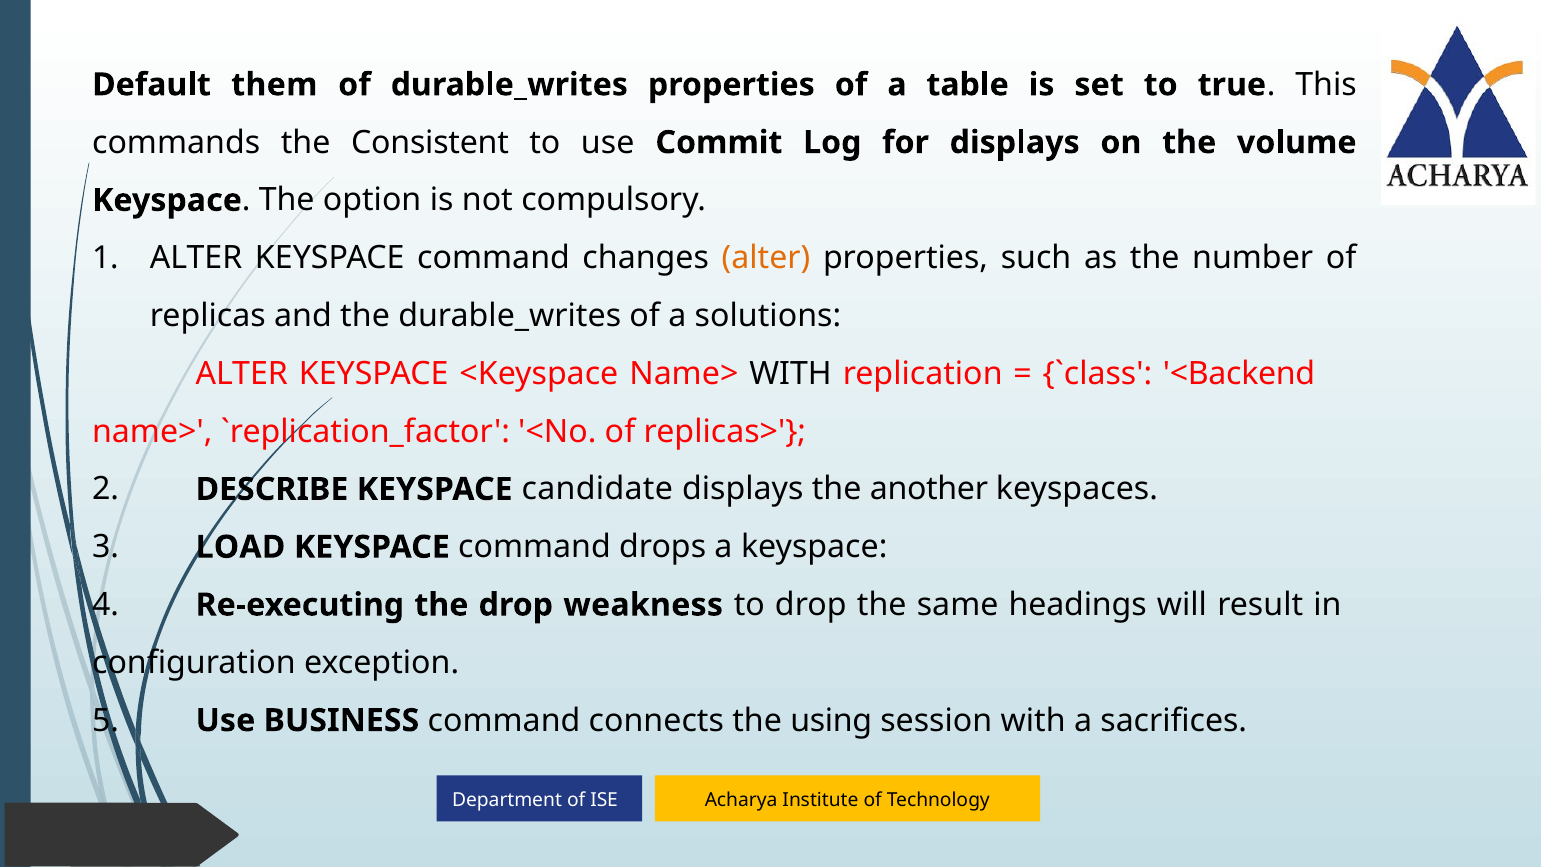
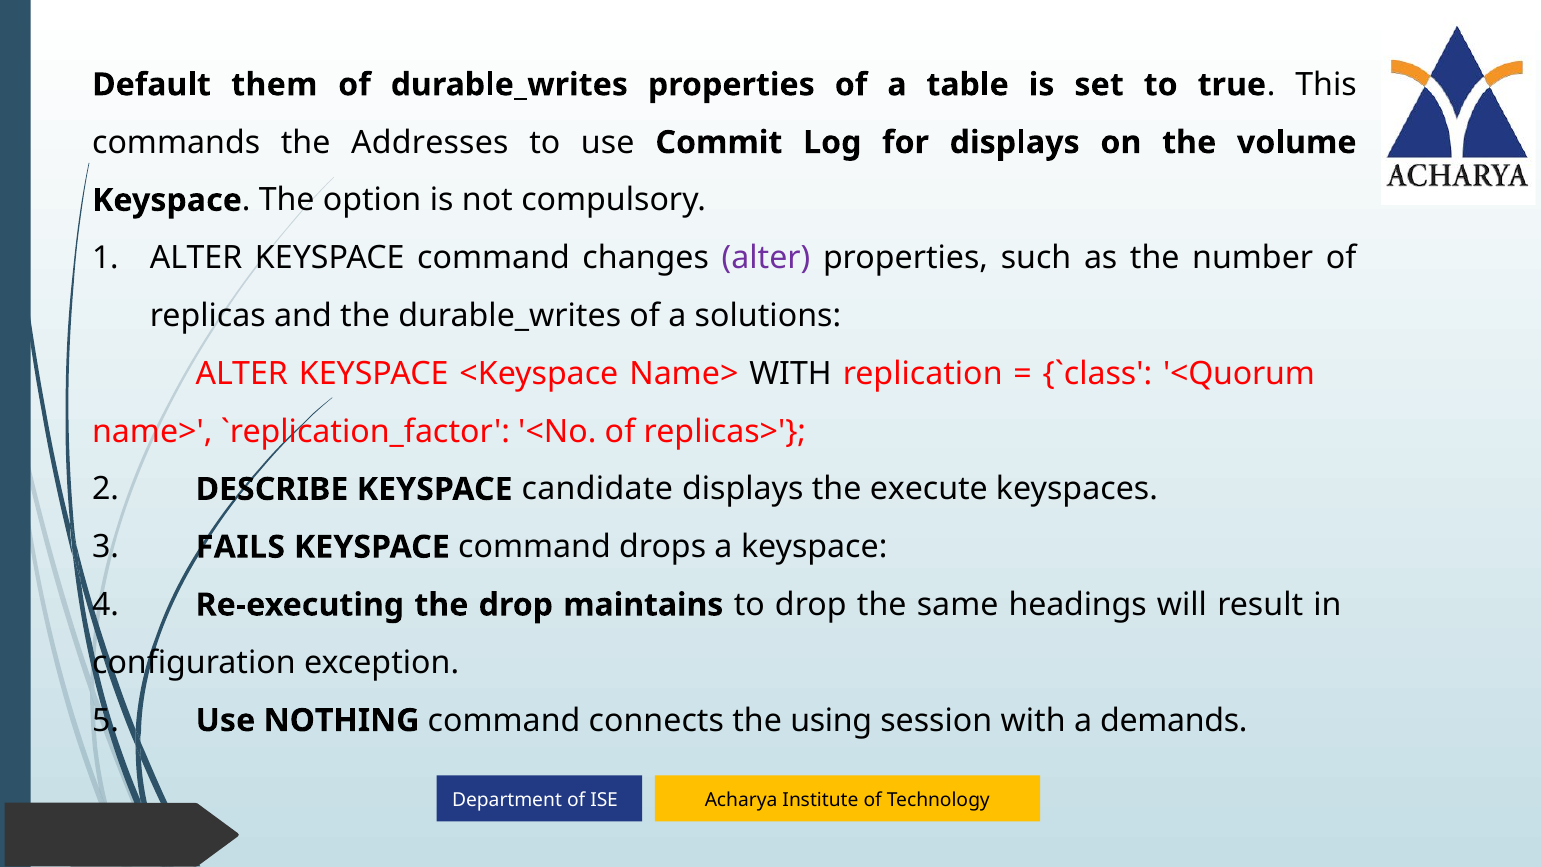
Consistent: Consistent -> Addresses
alter at (766, 258) colour: orange -> purple
<Backend: <Backend -> <Quorum
another: another -> execute
LOAD: LOAD -> FAILS
weakness: weakness -> maintains
BUSINESS: BUSINESS -> NOTHING
sacrifices: sacrifices -> demands
